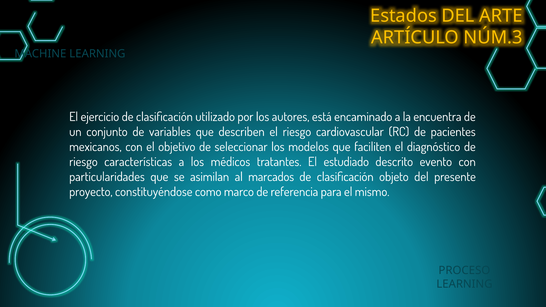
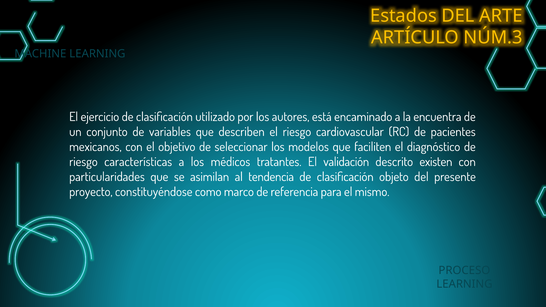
estudiado: estudiado -> validación
evento: evento -> existen
marcados: marcados -> tendencia
